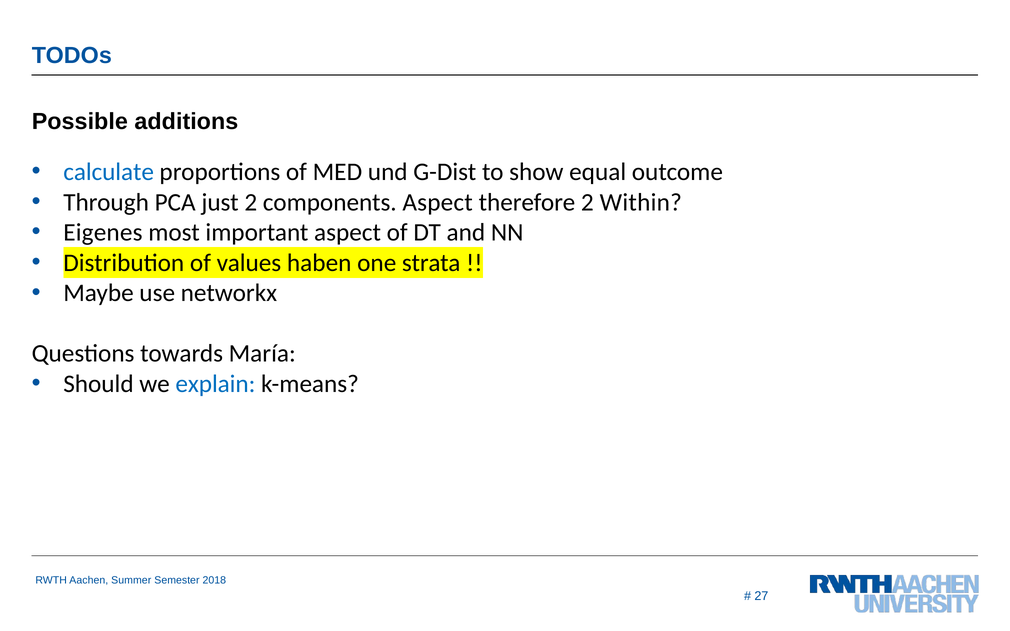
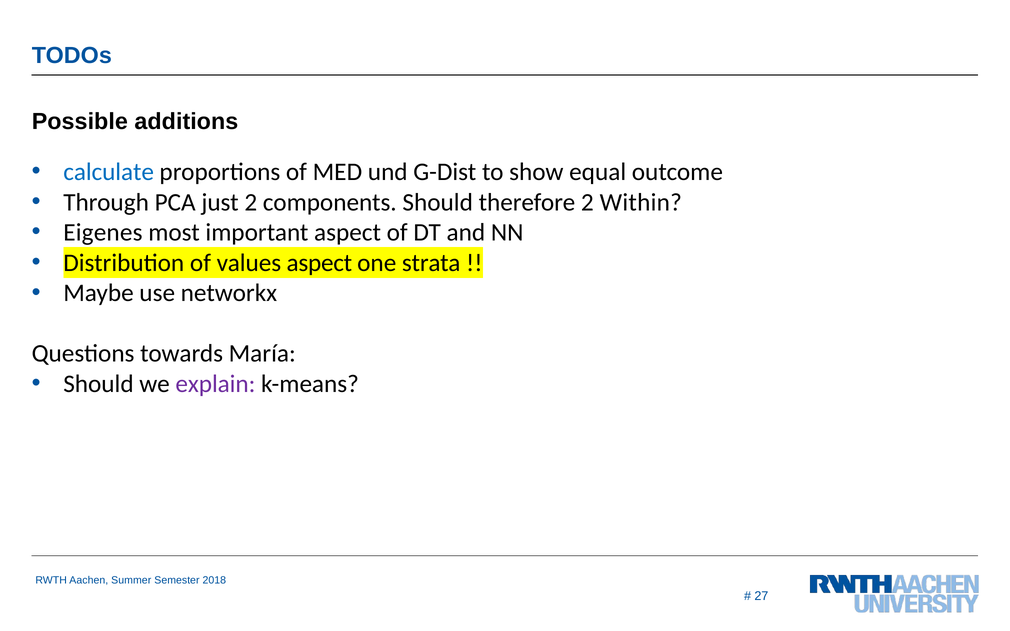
components Aspect: Aspect -> Should
values haben: haben -> aspect
explain colour: blue -> purple
